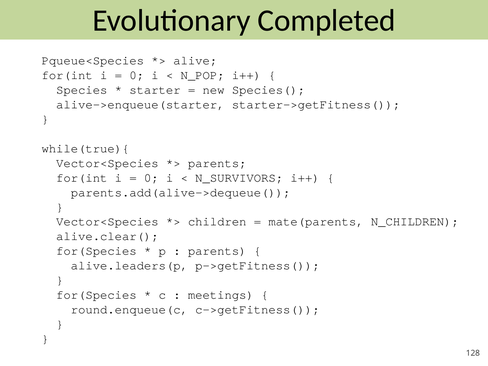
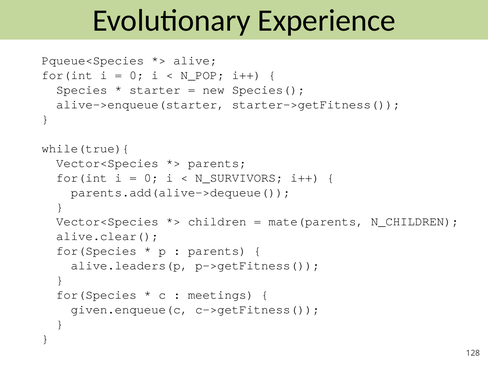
Completed: Completed -> Experience
round.enqueue(c: round.enqueue(c -> given.enqueue(c
